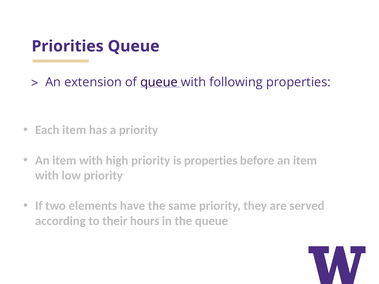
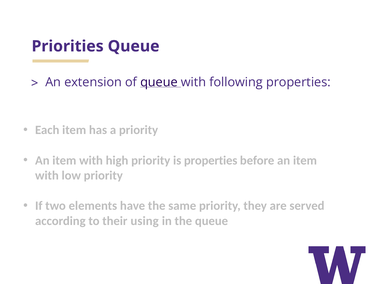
hours: hours -> using
